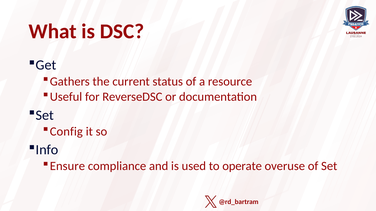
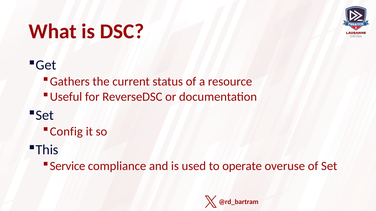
Info: Info -> This
Ensure: Ensure -> Service
